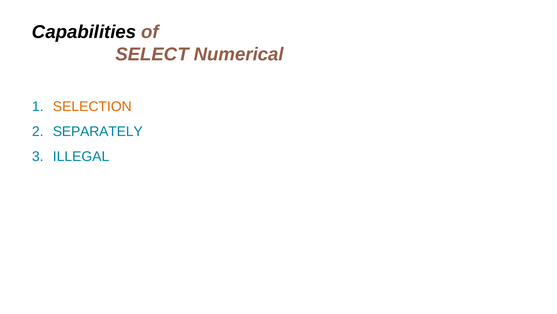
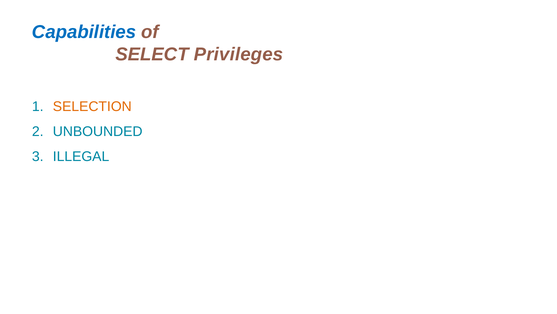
Capabilities colour: black -> blue
Numerical: Numerical -> Privileges
SEPARATELY: SEPARATELY -> UNBOUNDED
